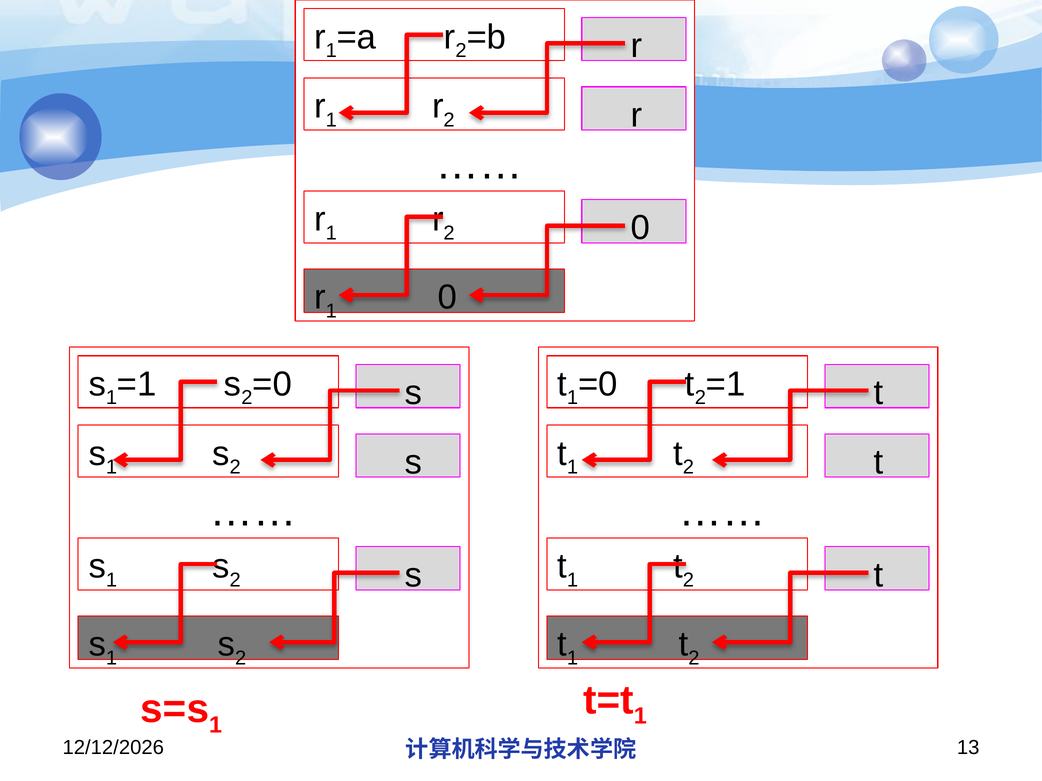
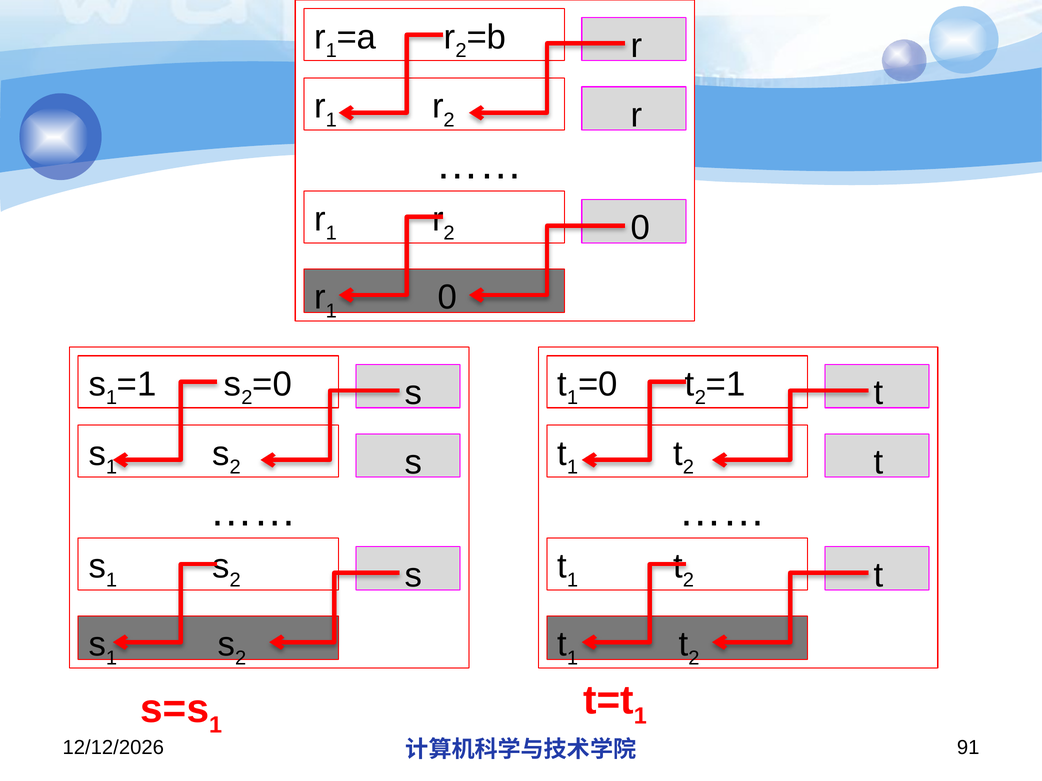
13: 13 -> 91
